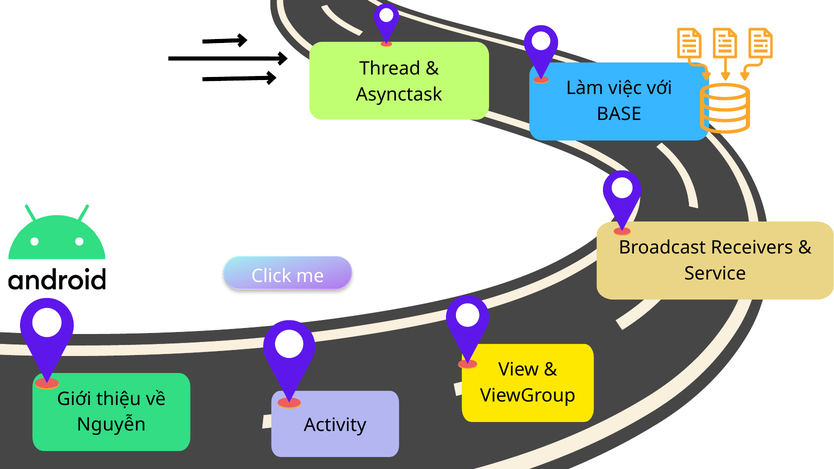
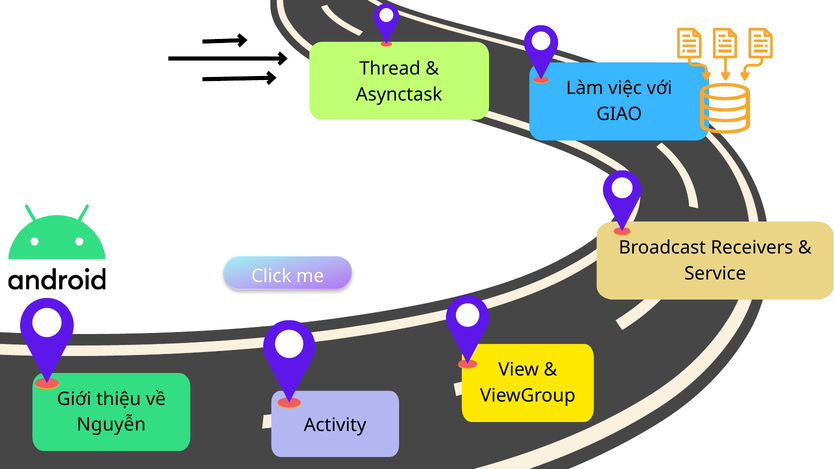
BASE: BASE -> GIAO
